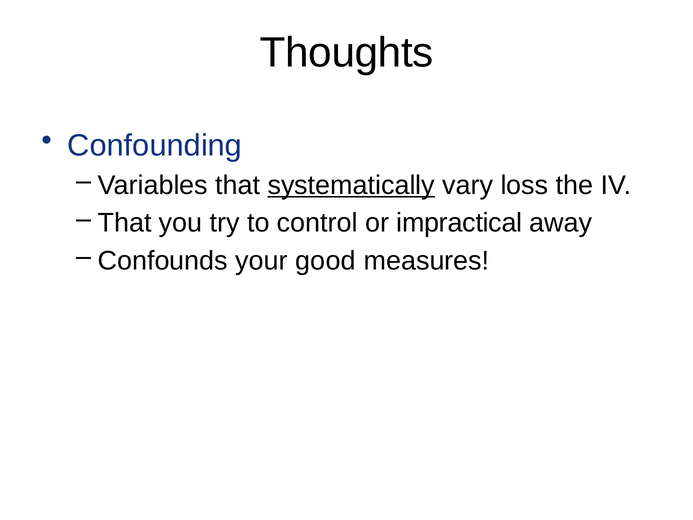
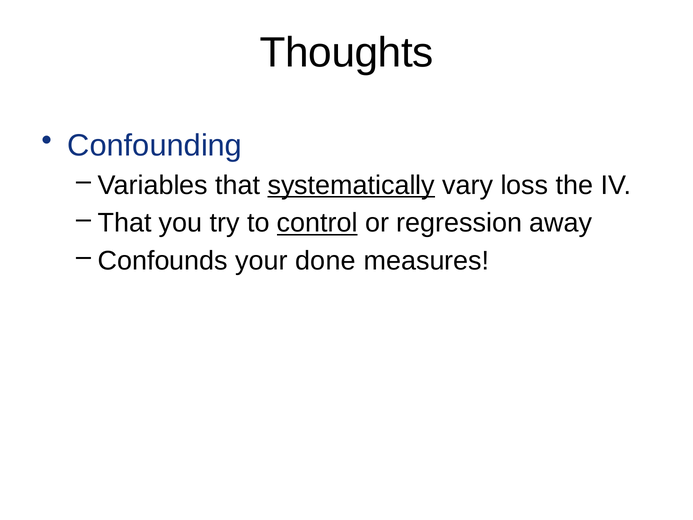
control underline: none -> present
impractical: impractical -> regression
good: good -> done
